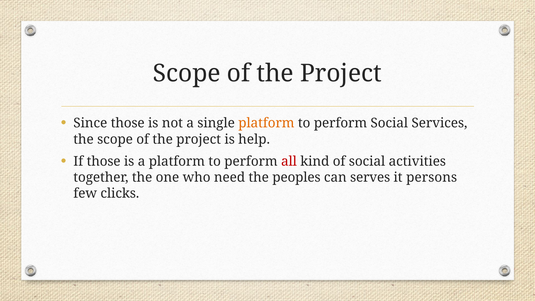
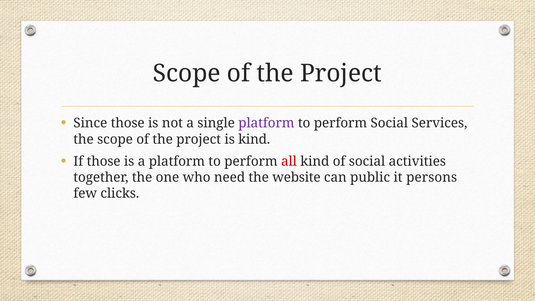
platform at (266, 123) colour: orange -> purple
is help: help -> kind
peoples: peoples -> website
serves: serves -> public
